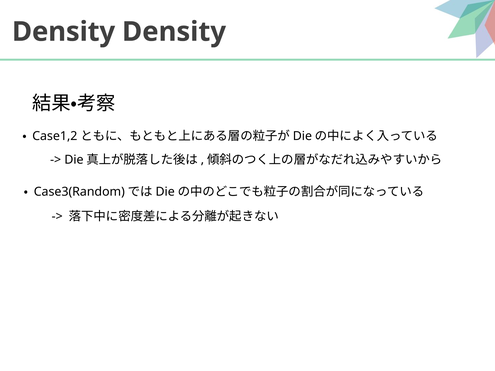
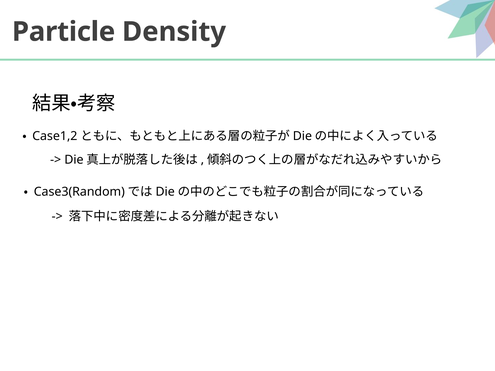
Density at (64, 32): Density -> Particle
